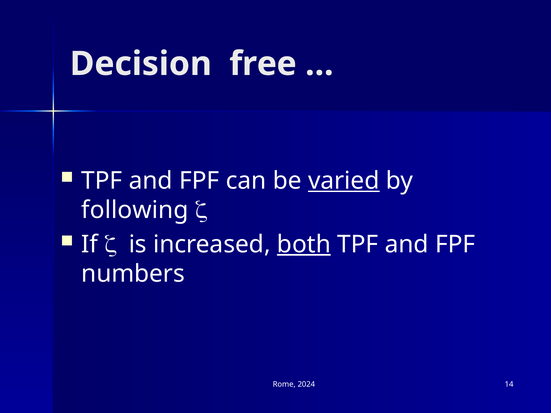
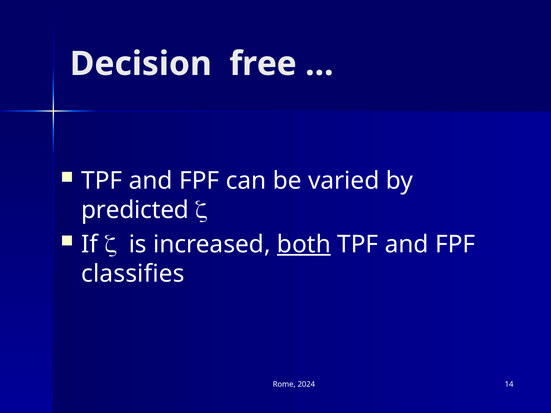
varied underline: present -> none
following: following -> predicted
numbers: numbers -> classifies
